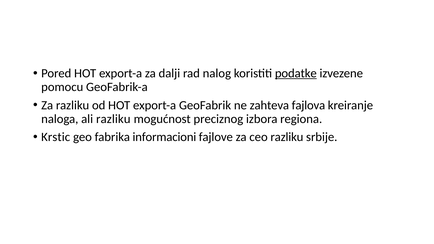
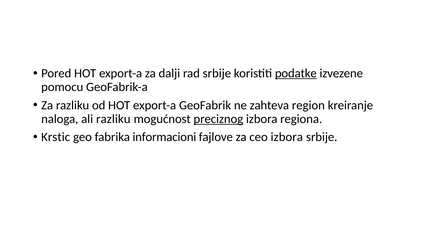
rad nalog: nalog -> srbije
fajlova: fajlova -> region
preciznog underline: none -> present
ceo razliku: razliku -> izbora
